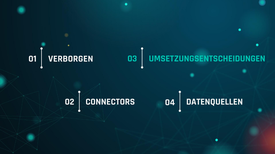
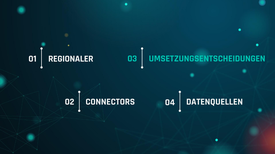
VERBORGEN: VERBORGEN -> REGIONALER
